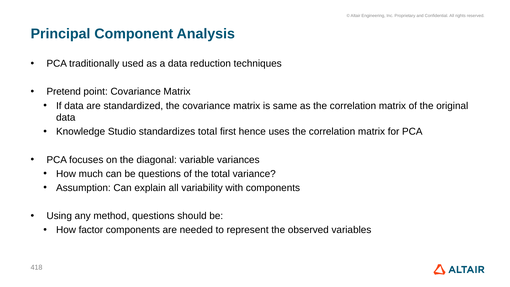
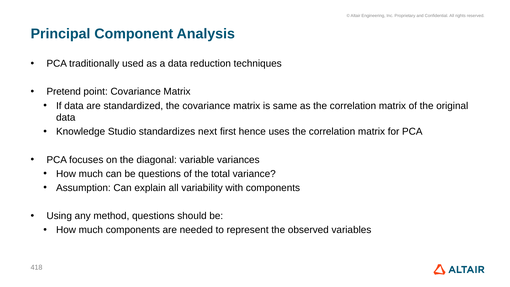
standardizes total: total -> next
factor at (91, 230): factor -> much
